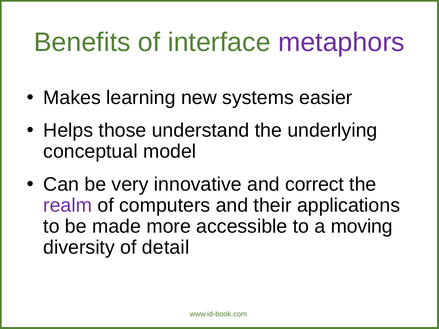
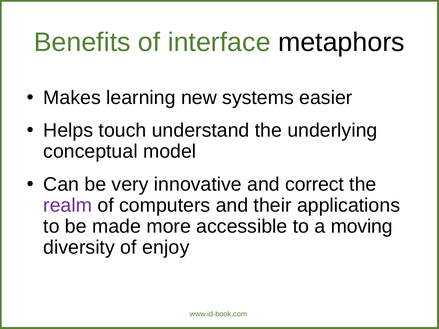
metaphors colour: purple -> black
those: those -> touch
detail: detail -> enjoy
